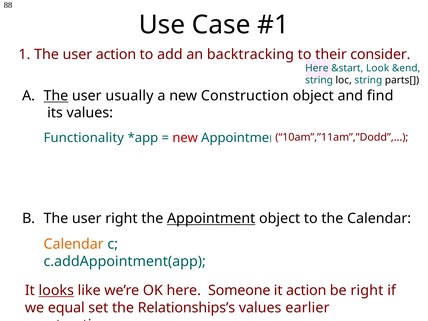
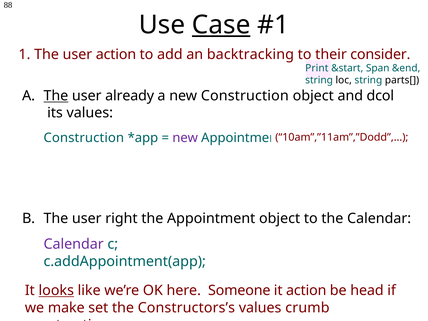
Case underline: none -> present
Here at (317, 68): Here -> Print
Look: Look -> Span
usually: usually -> already
find: find -> dcol
Functionality at (84, 138): Functionality -> Construction
new at (185, 138) colour: red -> purple
Appointment at (211, 219) underline: present -> none
Calendar at (74, 244) colour: orange -> purple
be right: right -> head
equal: equal -> make
Relationships’s: Relationships’s -> Constructors’s
earlier: earlier -> crumb
